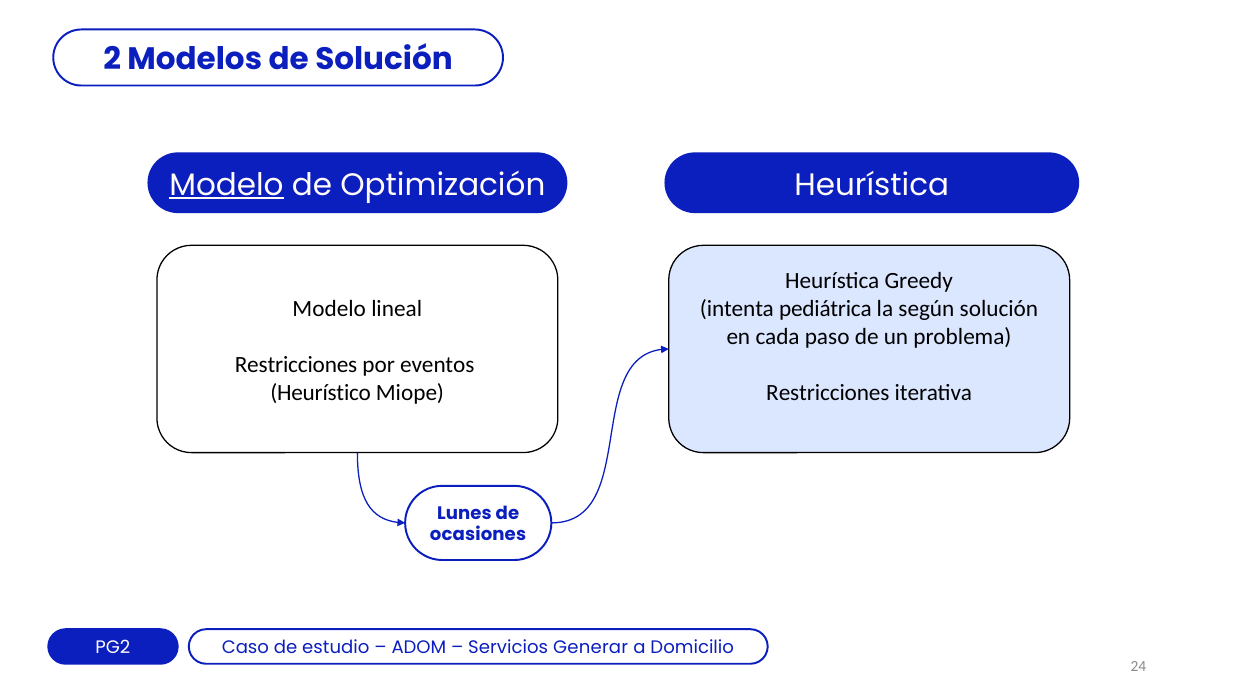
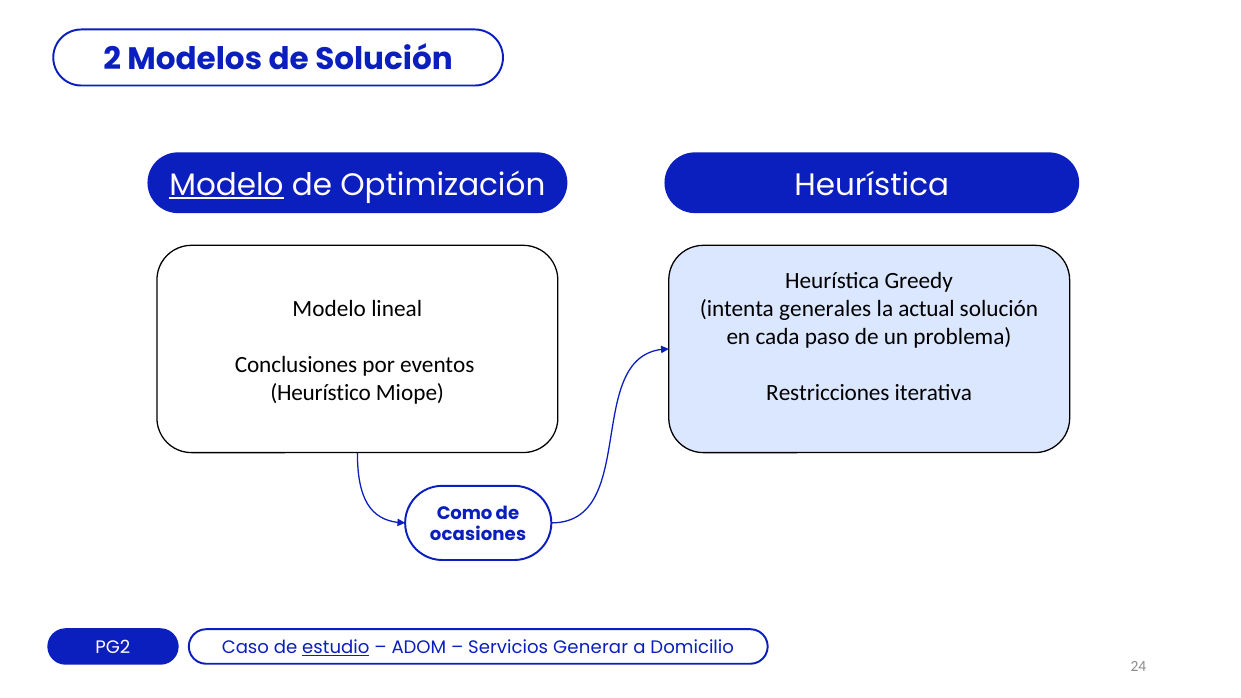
pediátrica: pediátrica -> generales
según: según -> actual
Restricciones at (296, 365): Restricciones -> Conclusiones
Lunes: Lunes -> Como
estudio underline: none -> present
